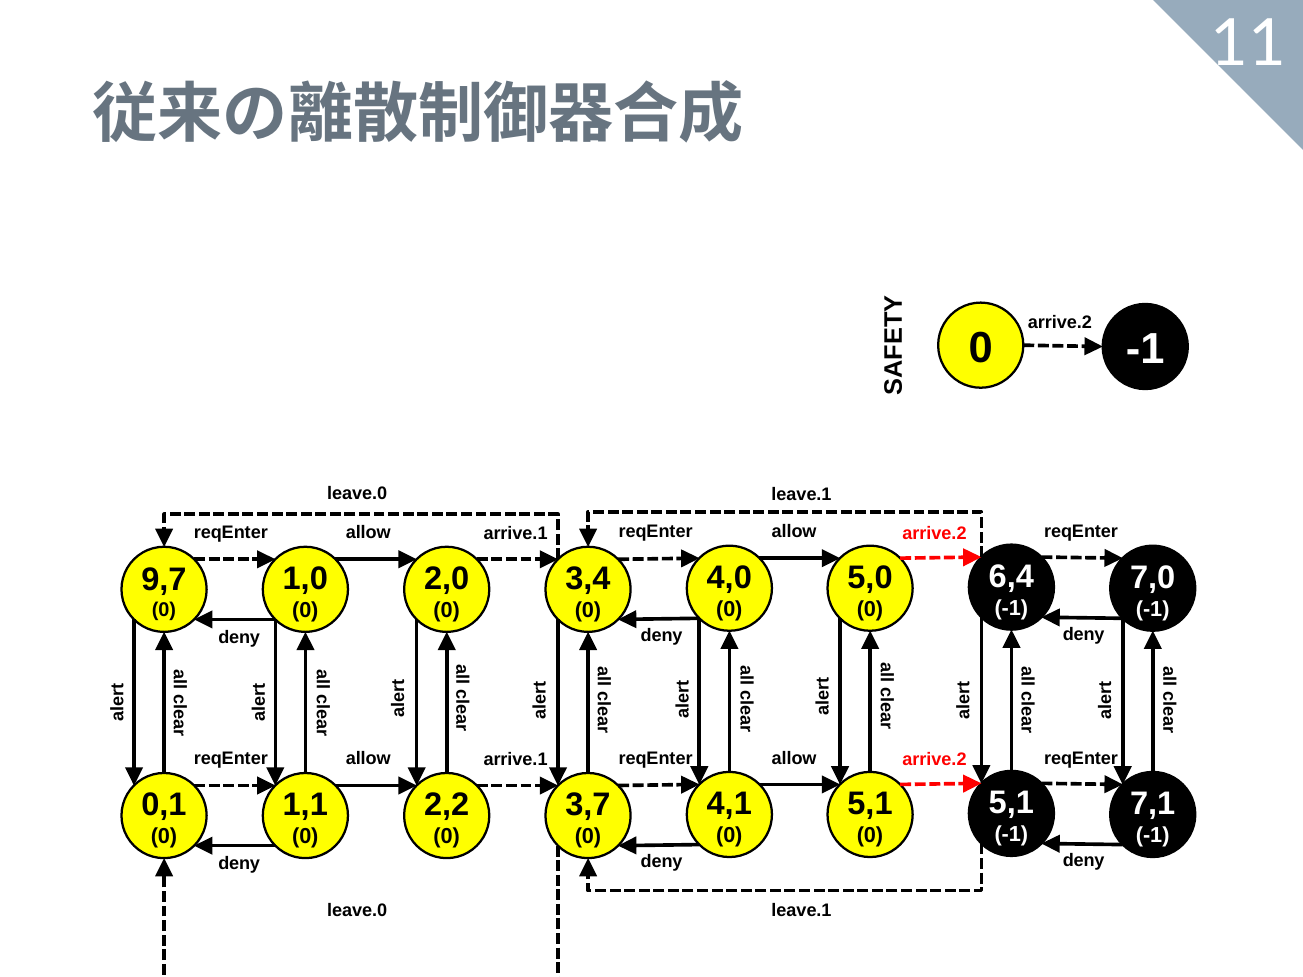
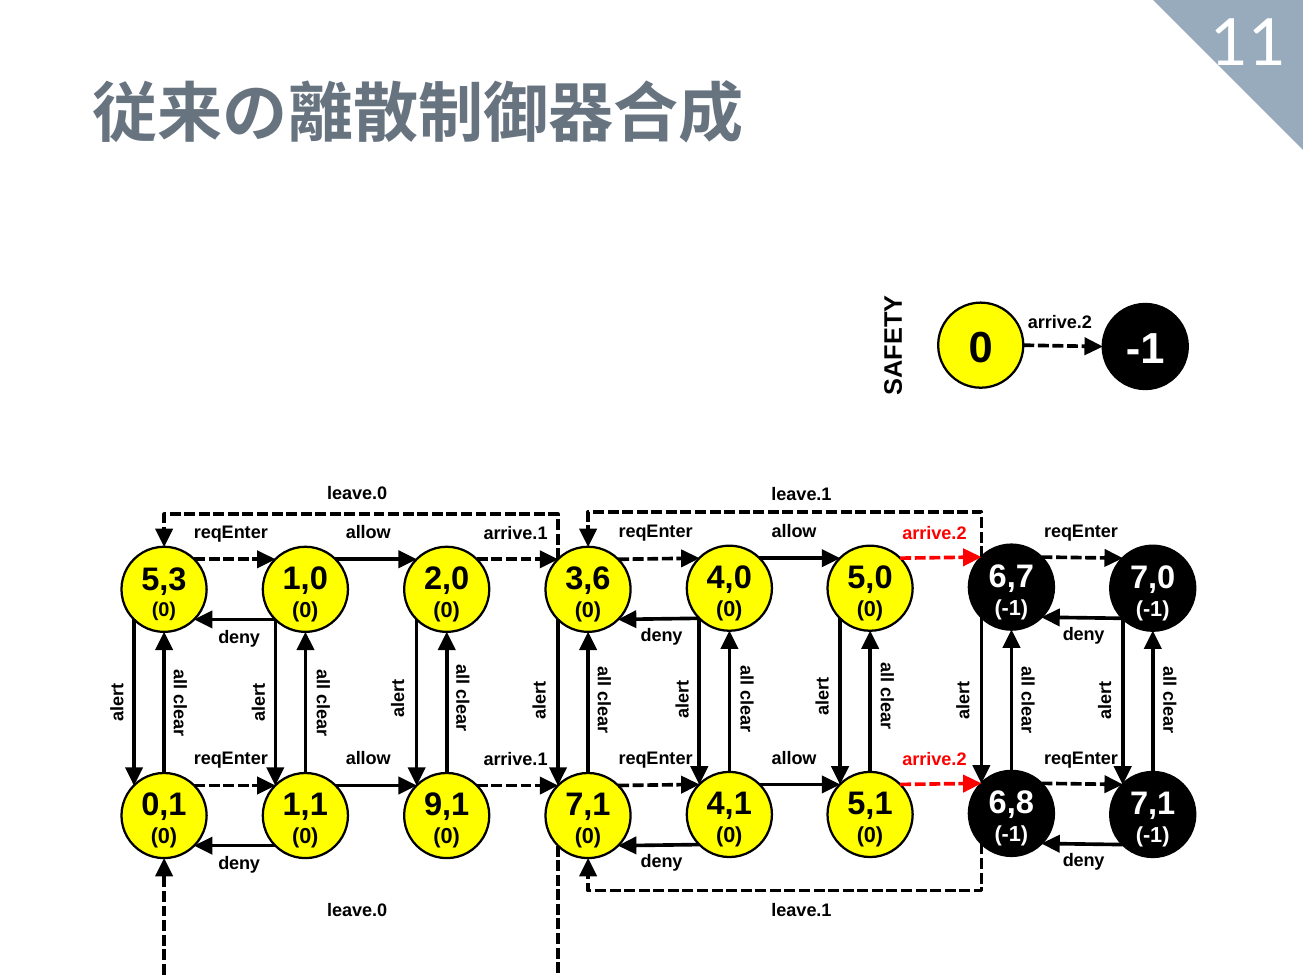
6,4: 6,4 -> 6,7
3,4: 3,4 -> 3,6
9,7: 9,7 -> 5,3
5,1 at (1011, 803): 5,1 -> 6,8
2,2: 2,2 -> 9,1
3,7 at (588, 805): 3,7 -> 7,1
